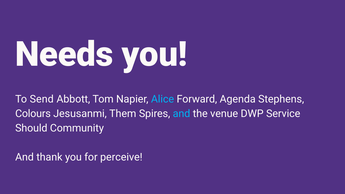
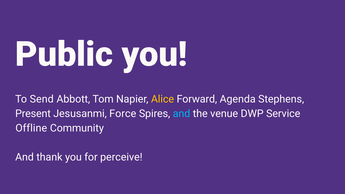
Needs: Needs -> Public
Alice colour: light blue -> yellow
Colours: Colours -> Present
Them: Them -> Force
Should: Should -> Offline
